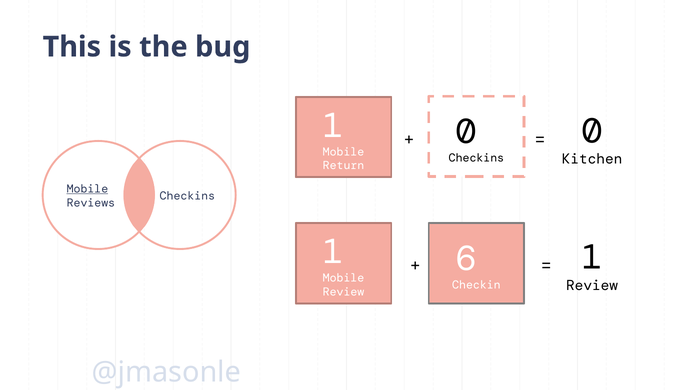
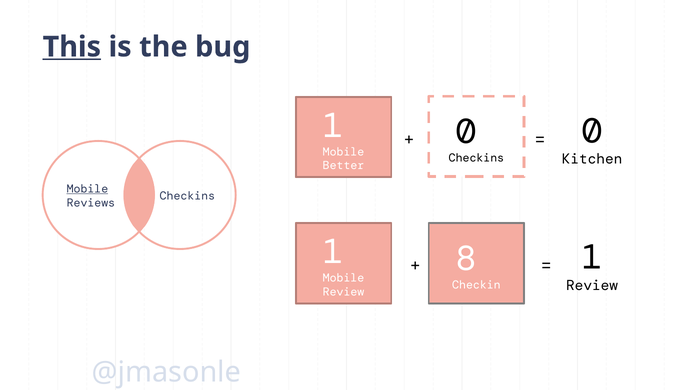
This underline: none -> present
Return: Return -> Better
6: 6 -> 8
